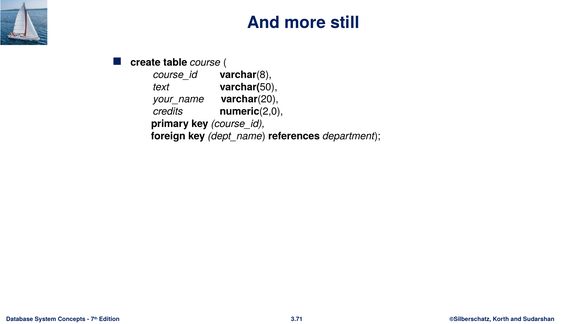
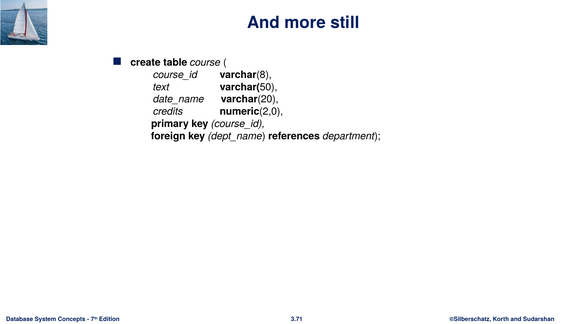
your_name: your_name -> date_name
